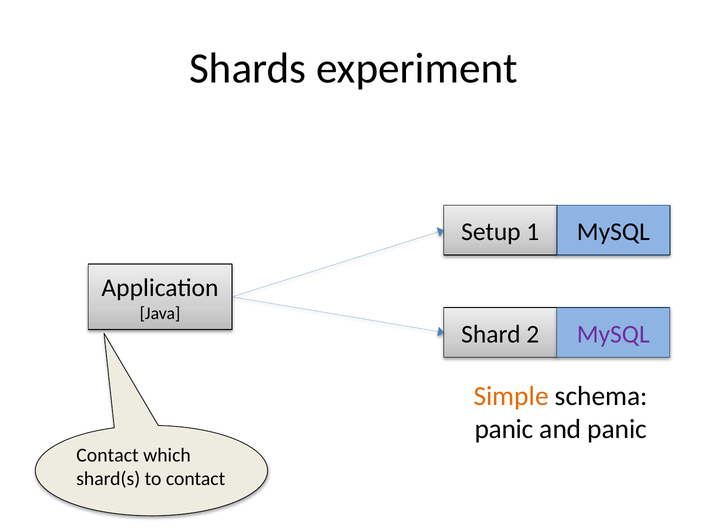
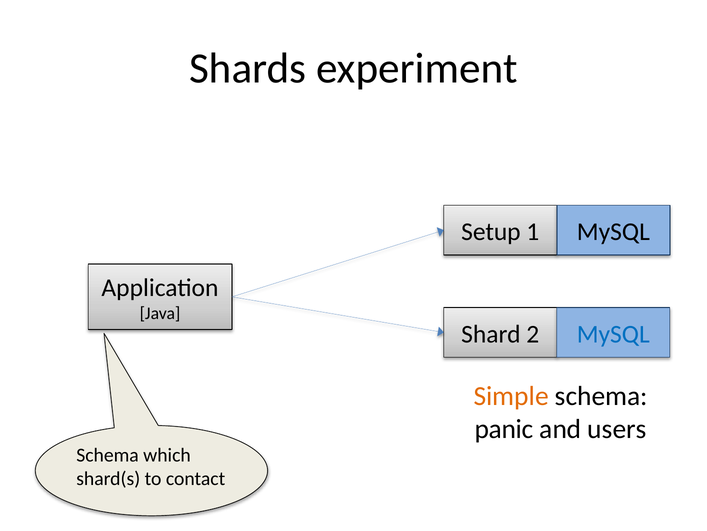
MySQL at (613, 334) colour: purple -> blue
and panic: panic -> users
Contact at (107, 455): Contact -> Schema
